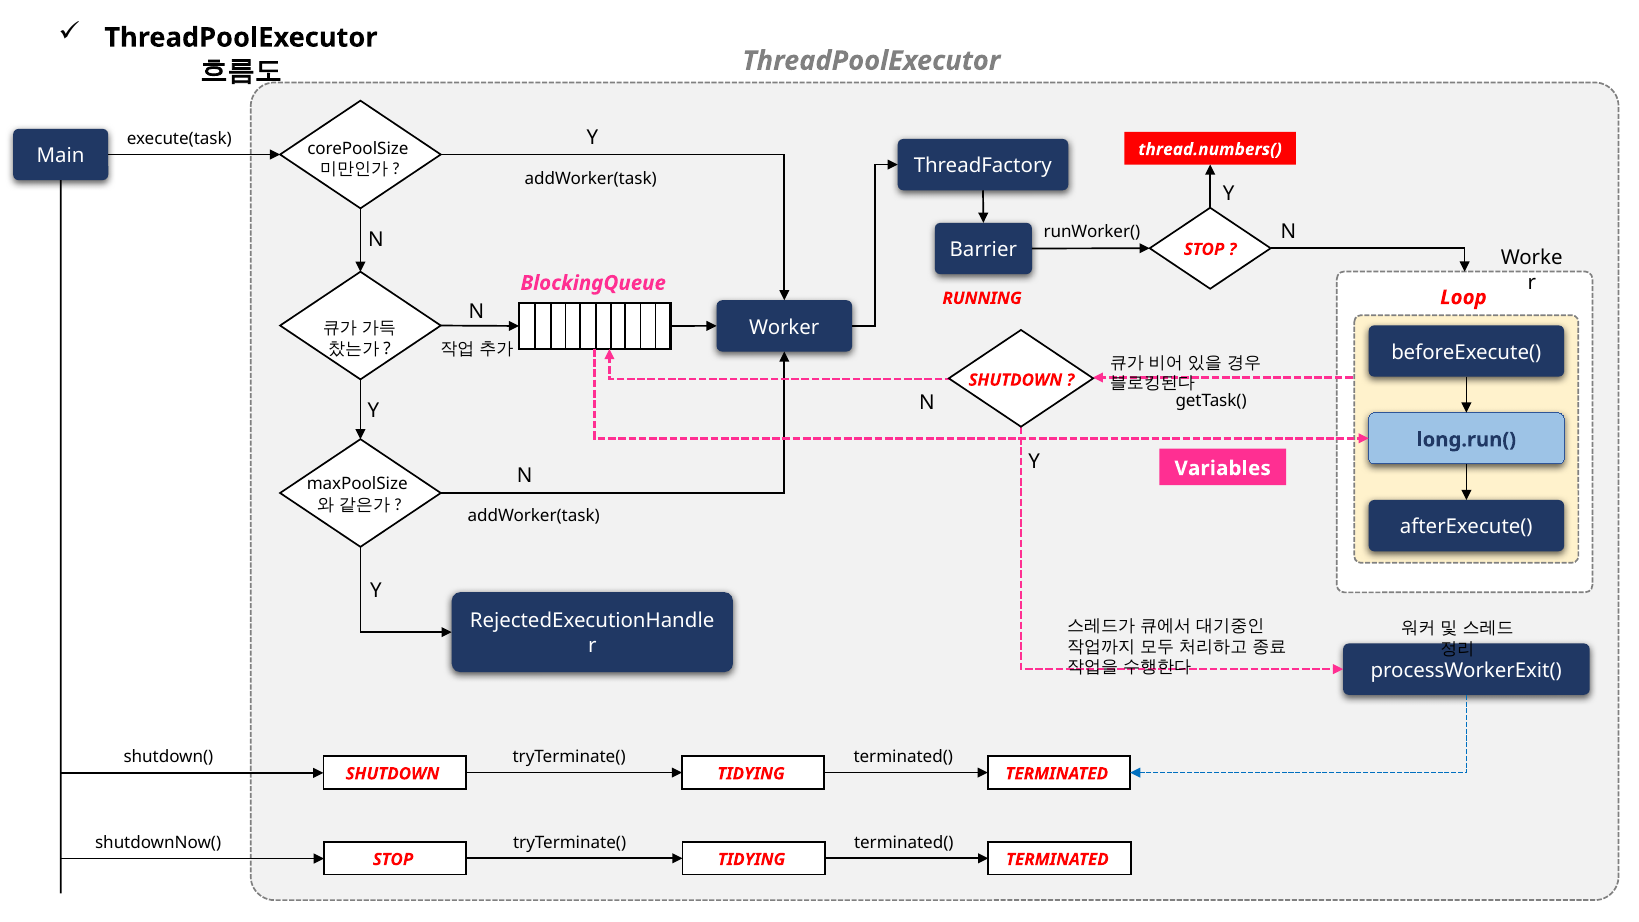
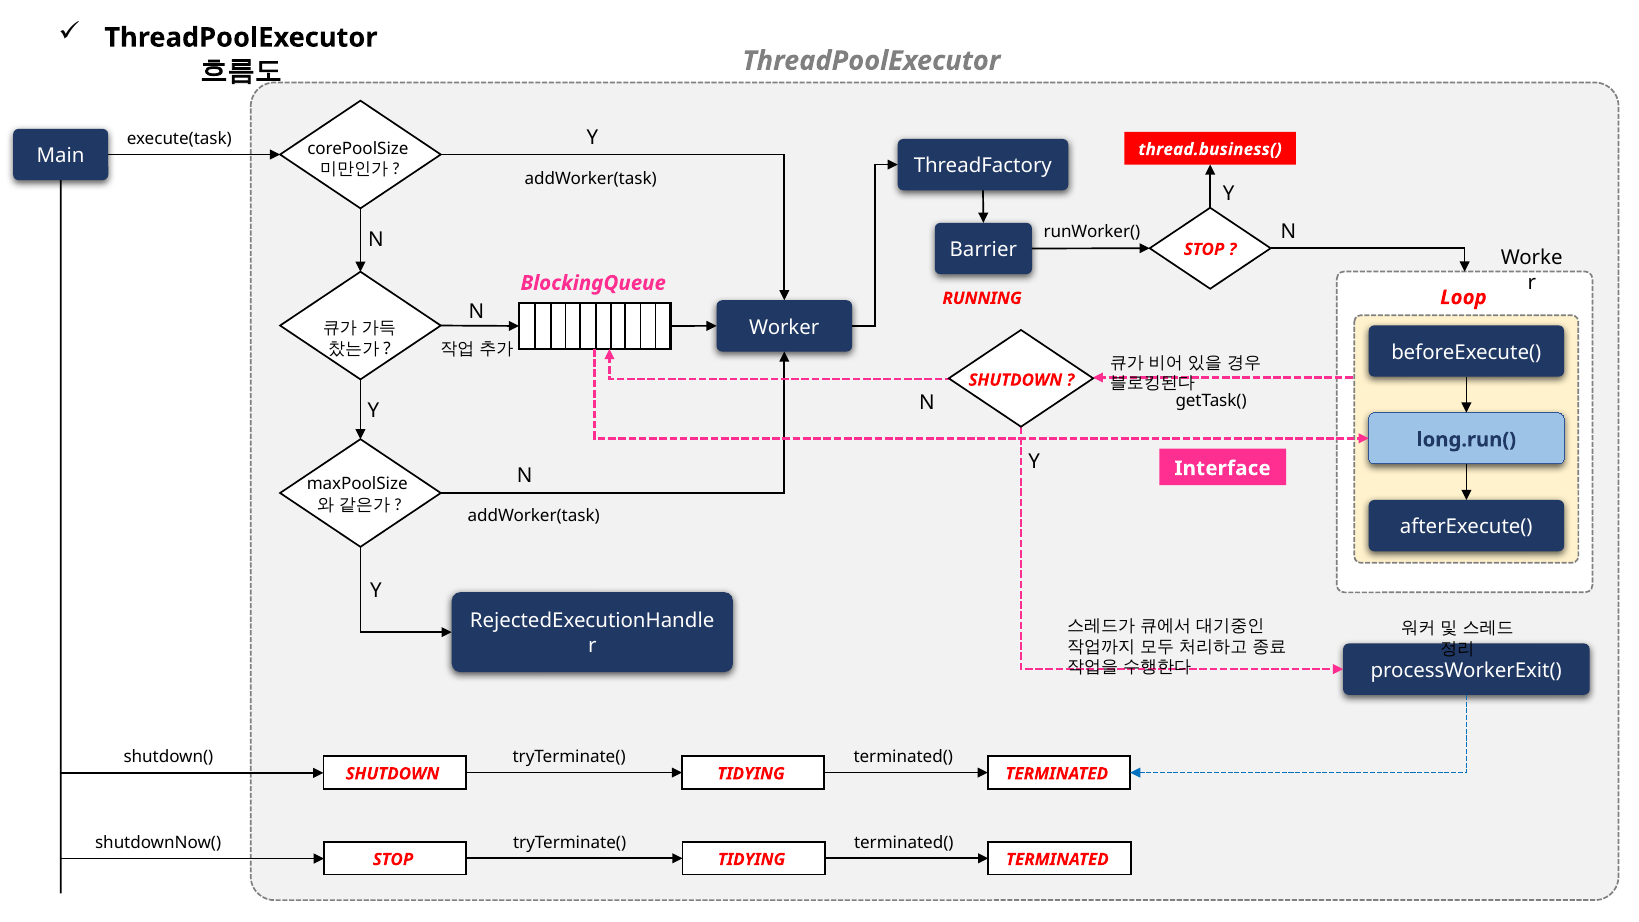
thread.numbers(: thread.numbers( -> thread.business(
Variables: Variables -> Interface
